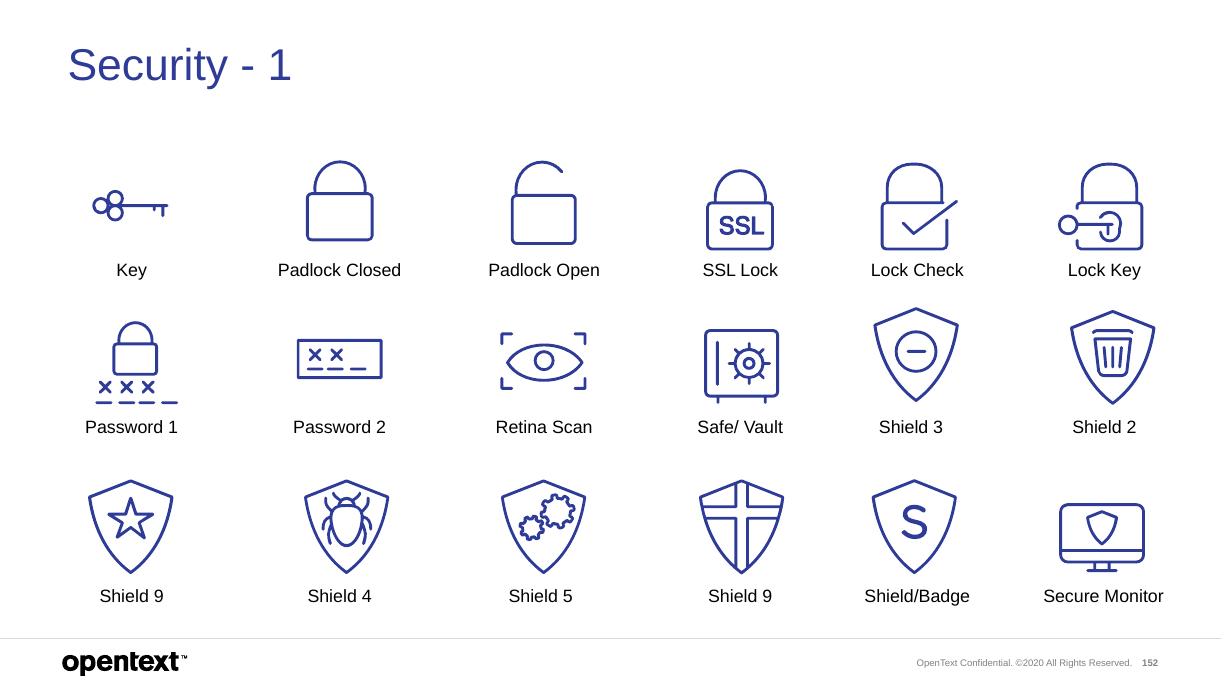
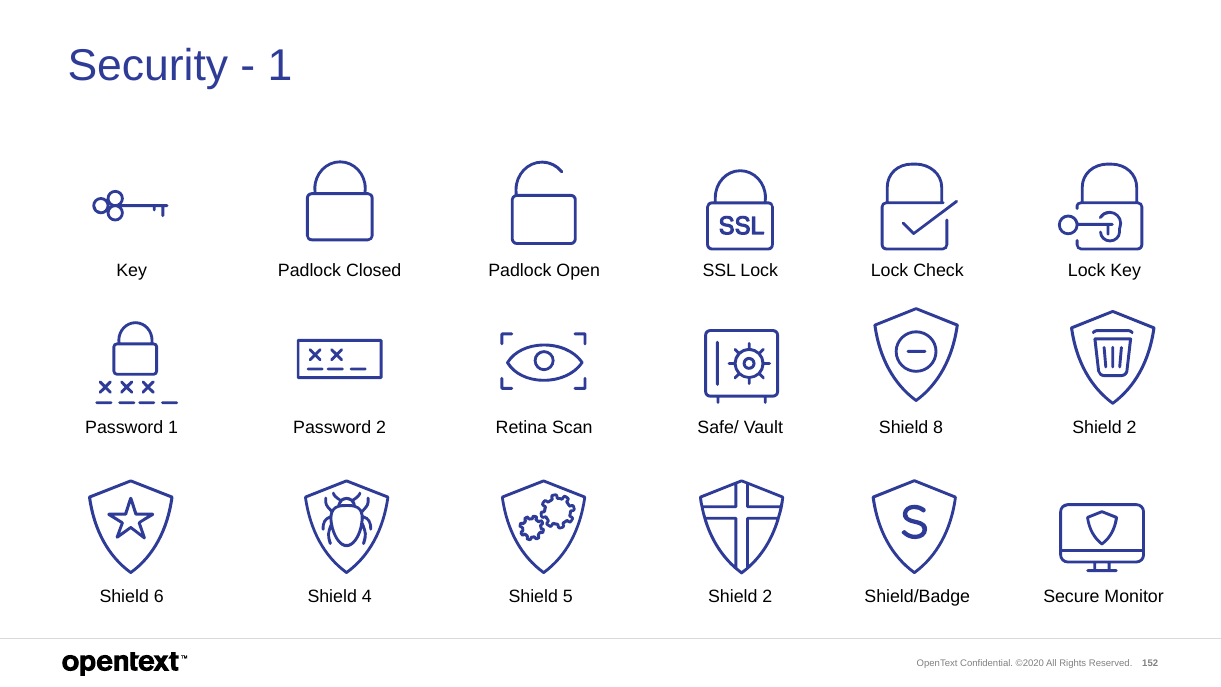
3: 3 -> 8
9 at (159, 596): 9 -> 6
5 Shield 9: 9 -> 2
